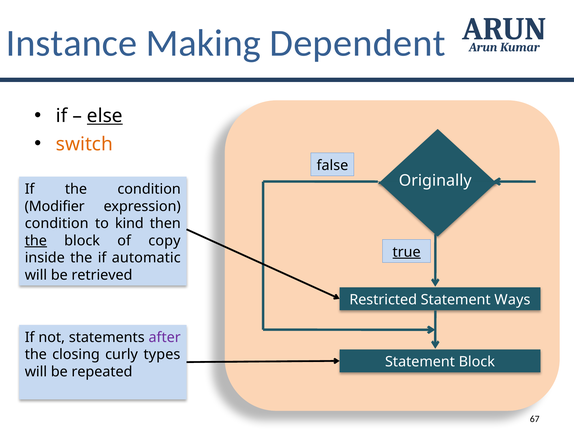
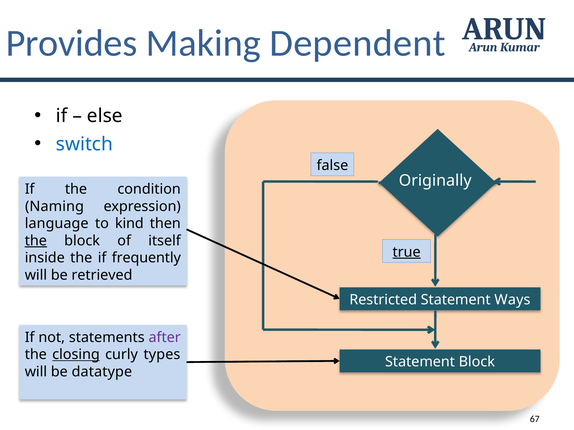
Instance: Instance -> Provides
else underline: present -> none
switch colour: orange -> blue
Modifier: Modifier -> Naming
condition at (57, 224): condition -> language
copy: copy -> itself
automatic: automatic -> frequently
closing underline: none -> present
repeated: repeated -> datatype
